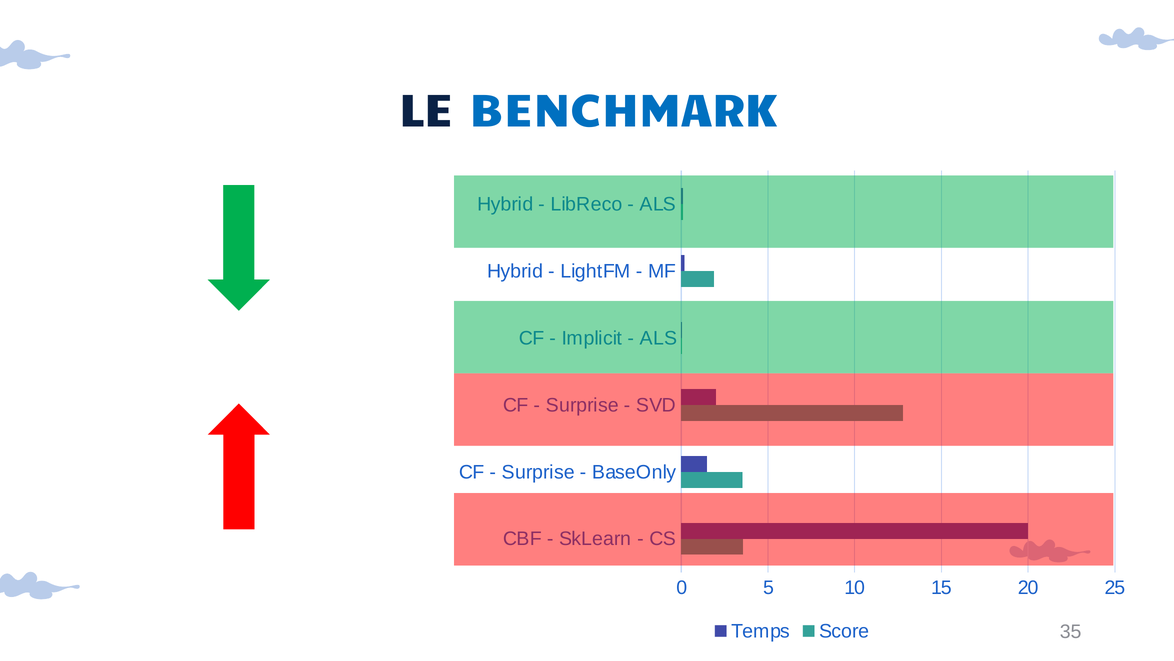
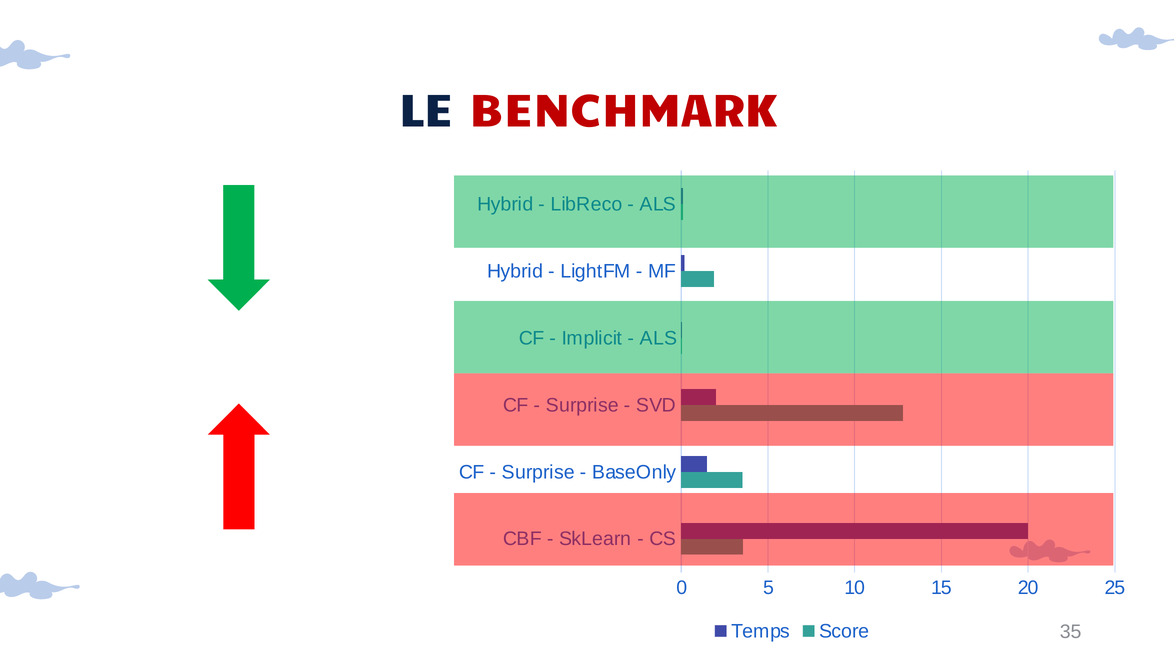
BENCHMARK colour: blue -> red
